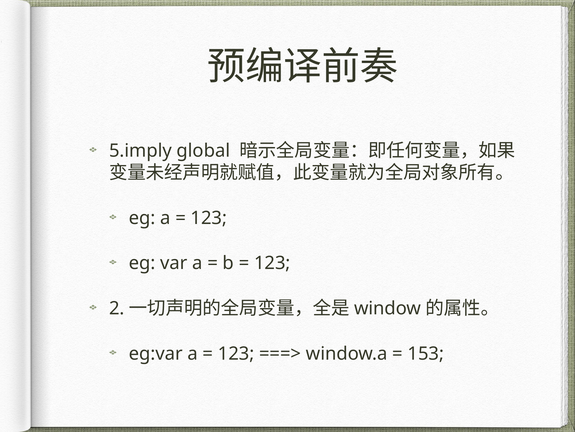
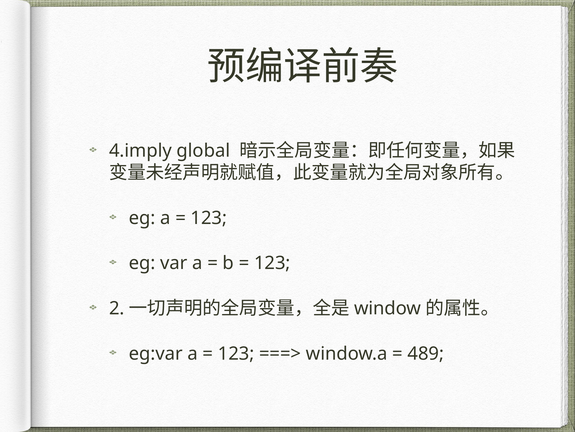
5.imply: 5.imply -> 4.imply
153: 153 -> 489
